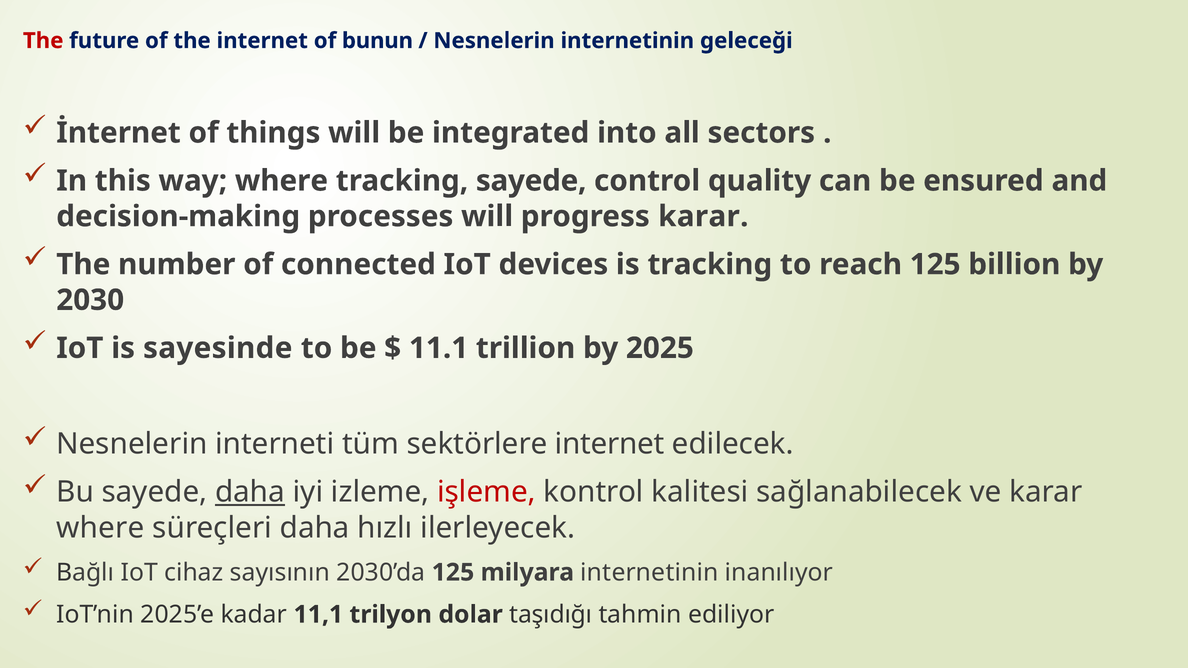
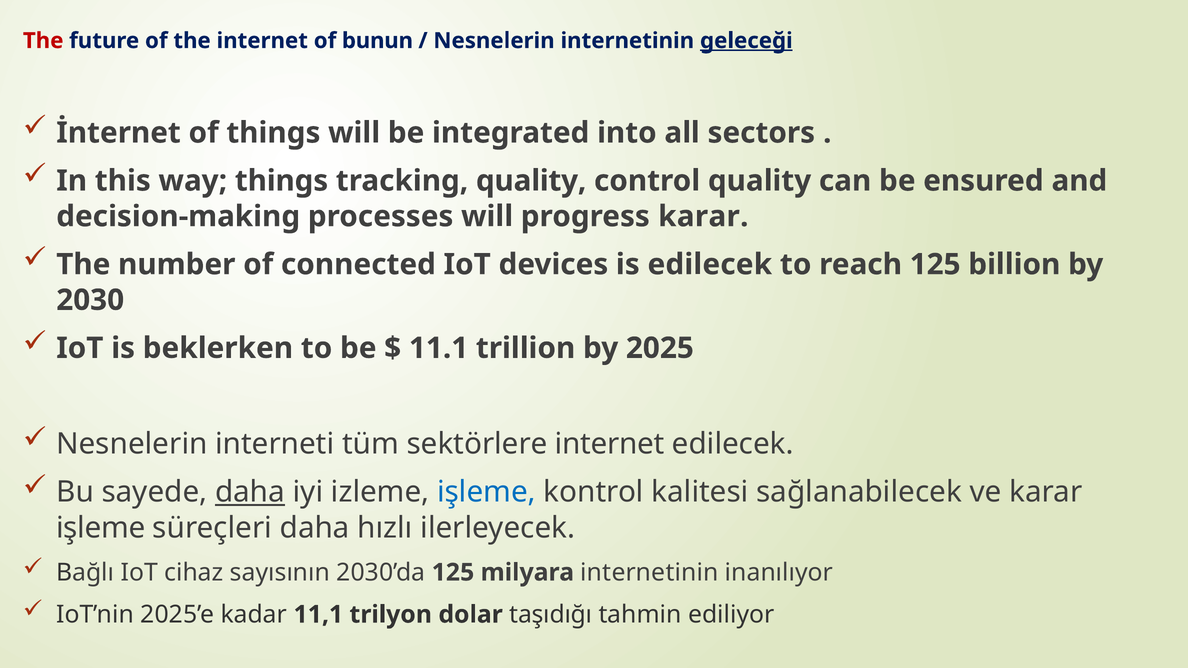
geleceği underline: none -> present
way where: where -> things
tracking sayede: sayede -> quality
is tracking: tracking -> edilecek
sayesinde: sayesinde -> beklerken
işleme at (486, 492) colour: red -> blue
where at (100, 528): where -> işleme
